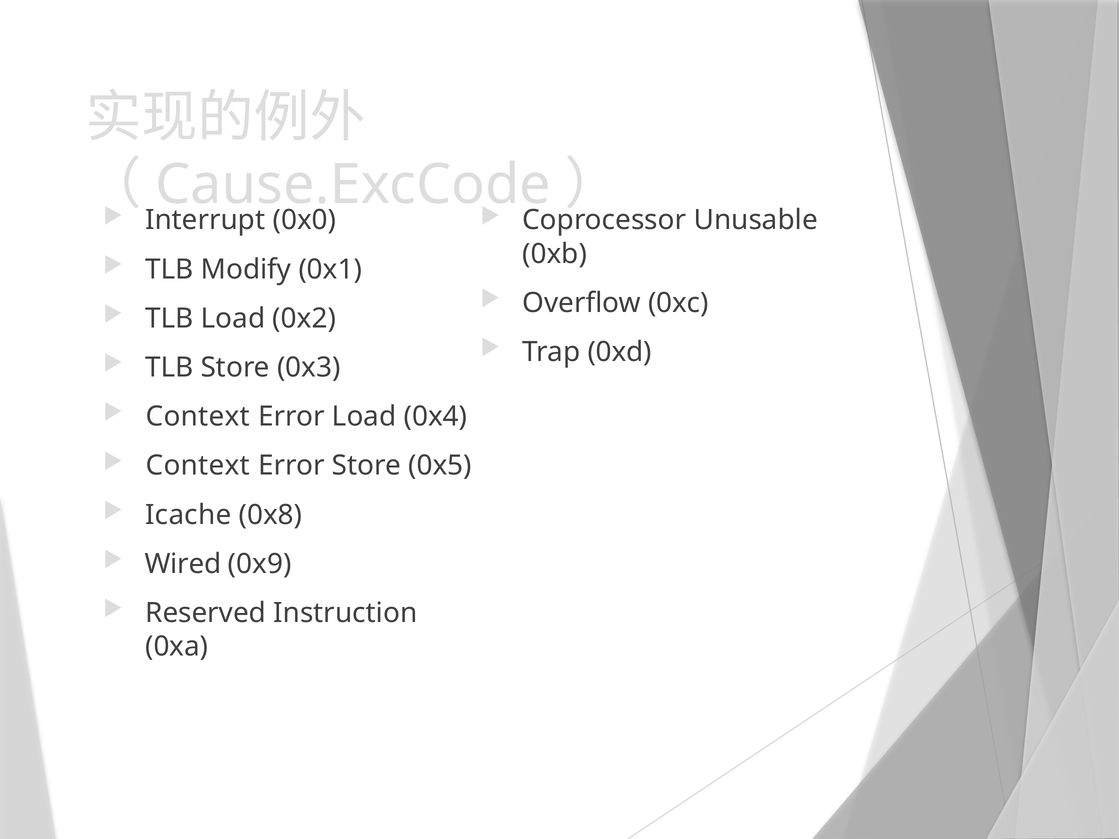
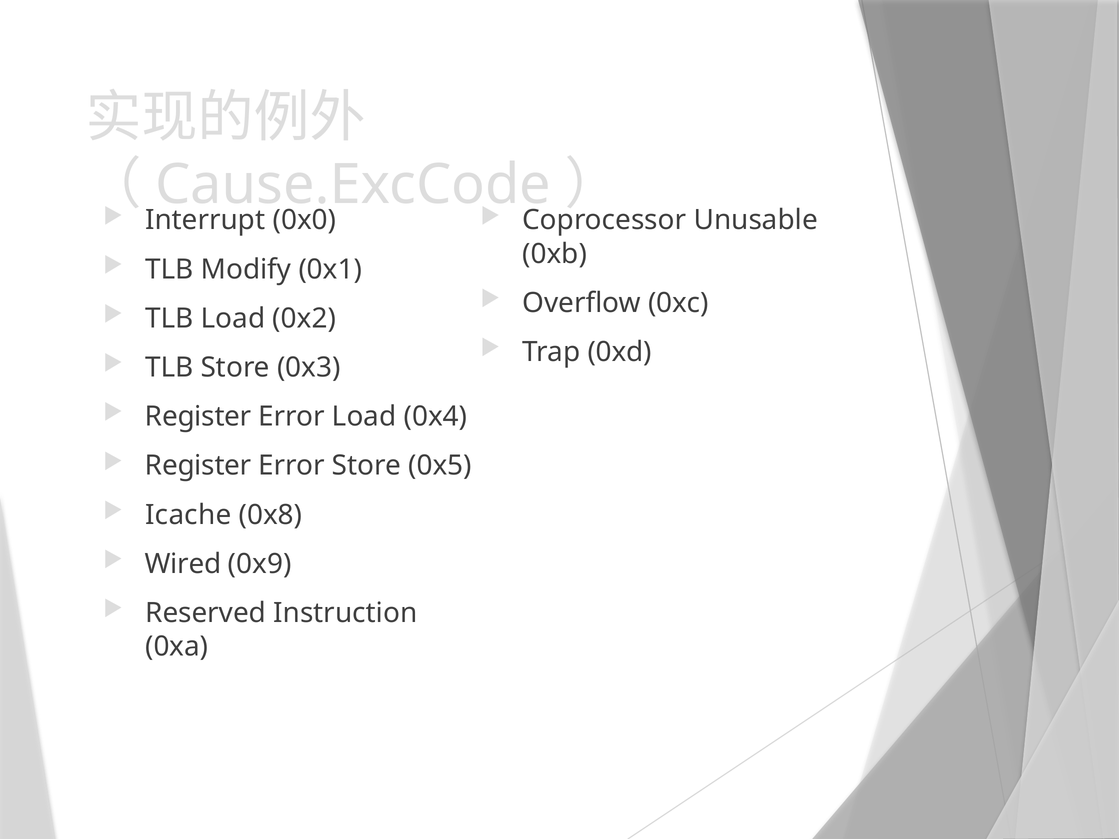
Context at (198, 417): Context -> Register
Context at (198, 466): Context -> Register
